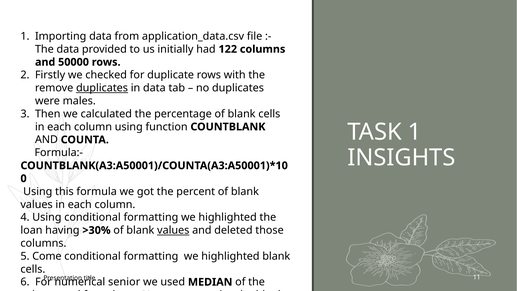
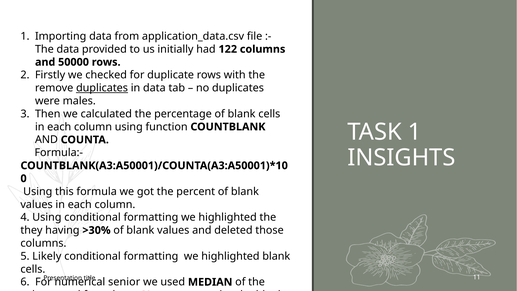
loan: loan -> they
values at (173, 230) underline: present -> none
Come: Come -> Likely
